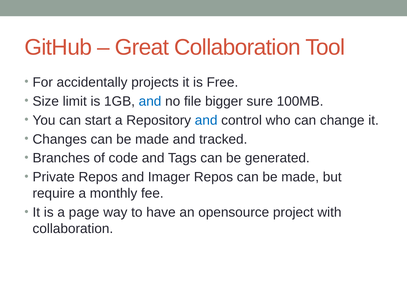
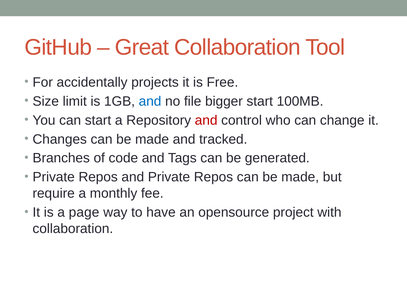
bigger sure: sure -> start
and at (206, 120) colour: blue -> red
and Imager: Imager -> Private
